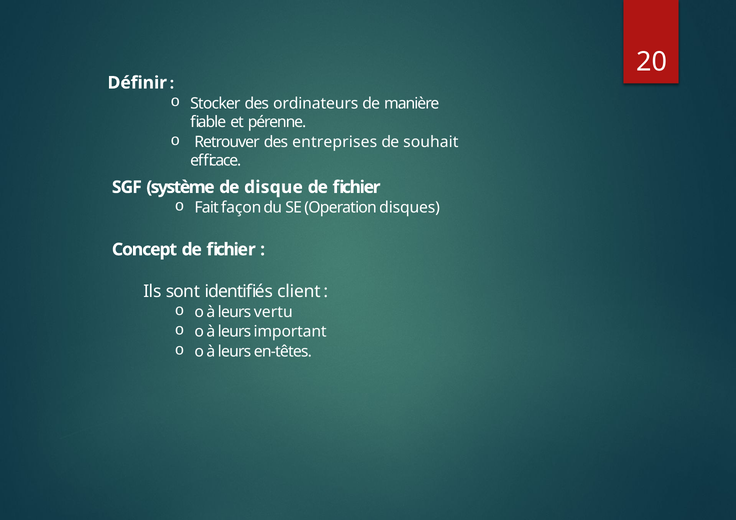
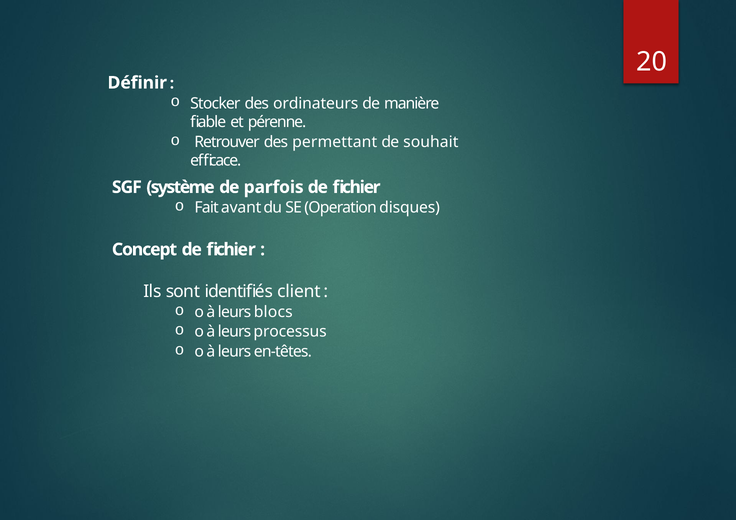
entreprises: entreprises -> permettant
disque: disque -> parfois
façon: façon -> avant
vertu: vertu -> blocs
important: important -> processus
